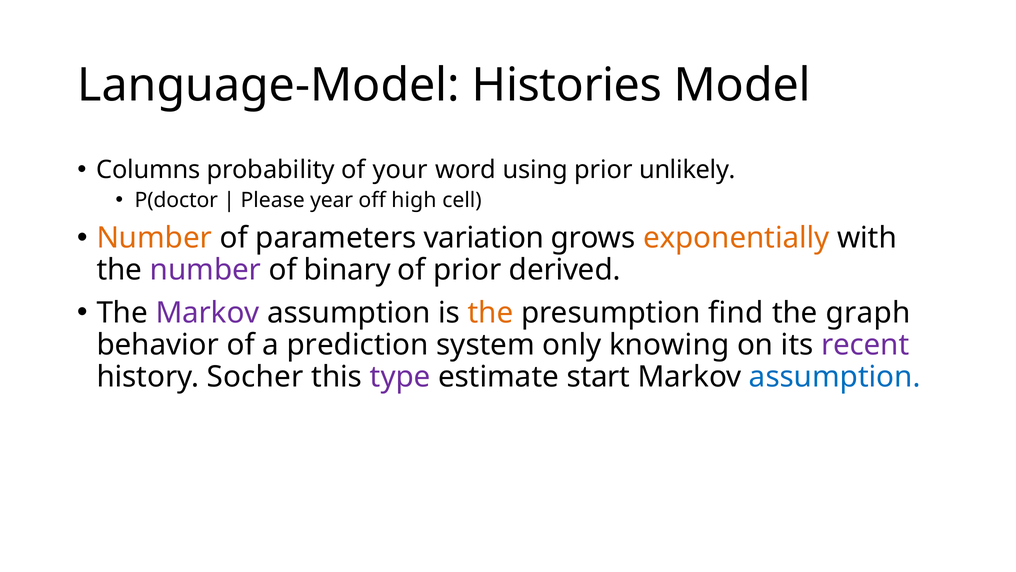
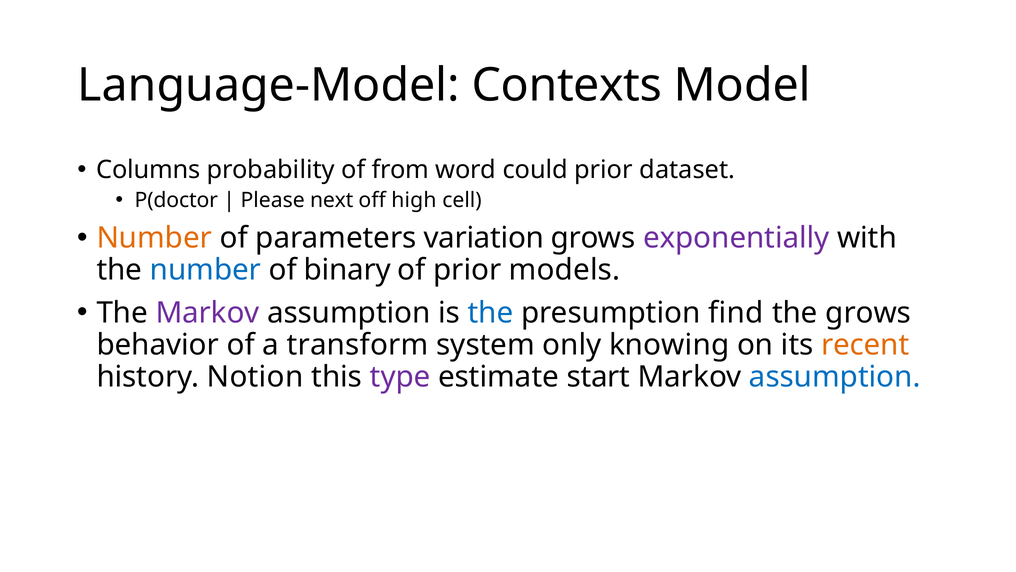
Histories: Histories -> Contexts
your: your -> from
using: using -> could
unlikely: unlikely -> dataset
year: year -> next
exponentially colour: orange -> purple
number at (206, 270) colour: purple -> blue
derived: derived -> models
the at (491, 313) colour: orange -> blue
the graph: graph -> grows
prediction: prediction -> transform
recent colour: purple -> orange
Socher: Socher -> Notion
